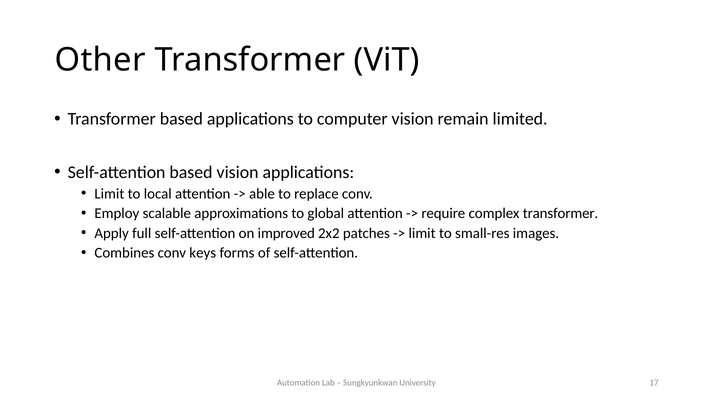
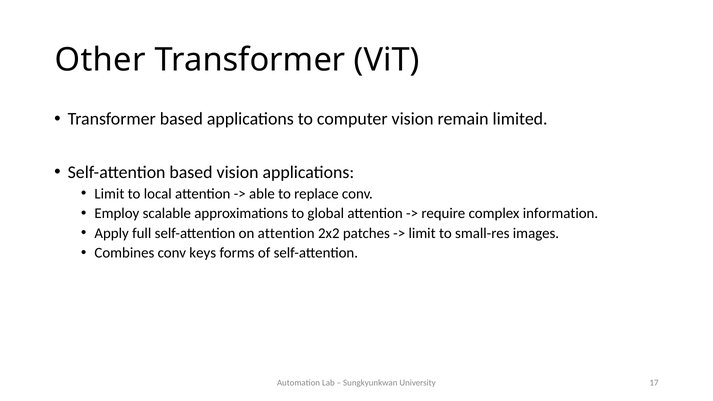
complex transformer: transformer -> information
on improved: improved -> attention
